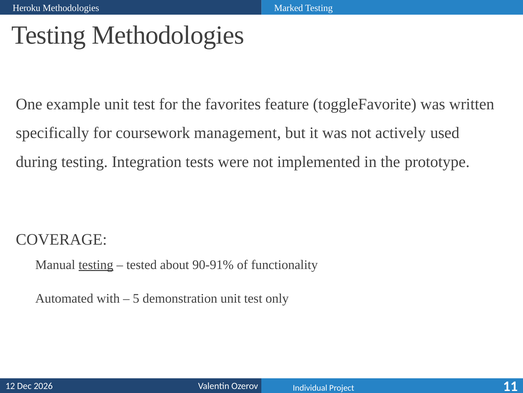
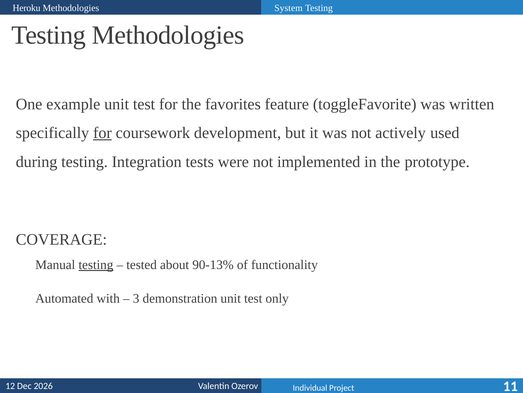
Marked: Marked -> System
for at (102, 133) underline: none -> present
management: management -> development
90-91%: 90-91% -> 90-13%
5: 5 -> 3
